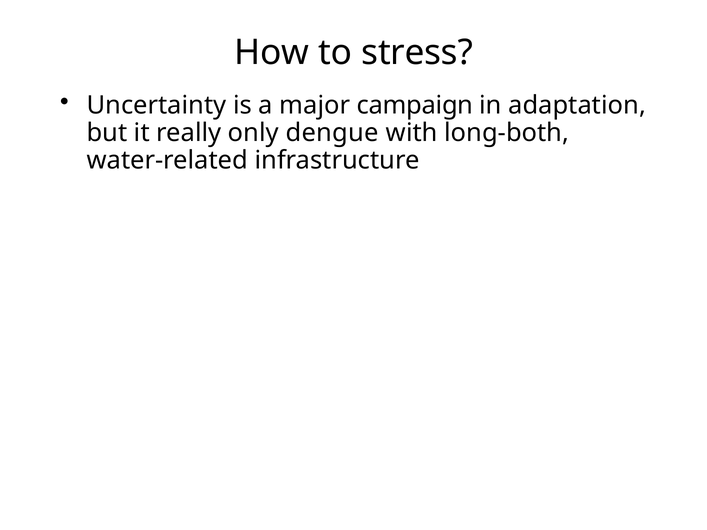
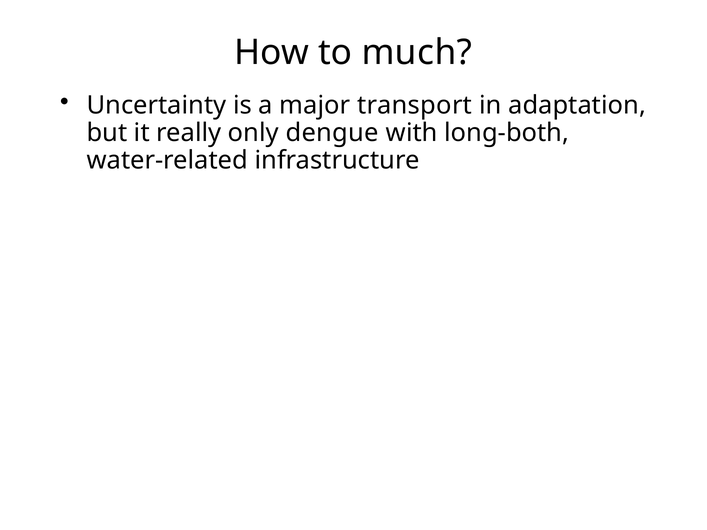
stress: stress -> much
campaign: campaign -> transport
